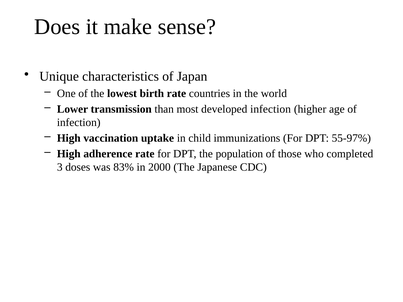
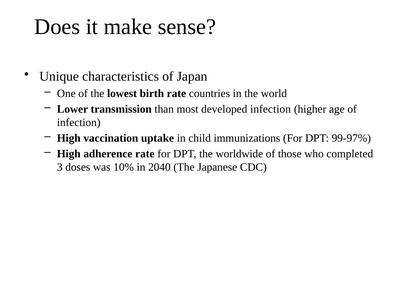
55-97%: 55-97% -> 99-97%
population: population -> worldwide
83%: 83% -> 10%
2000: 2000 -> 2040
